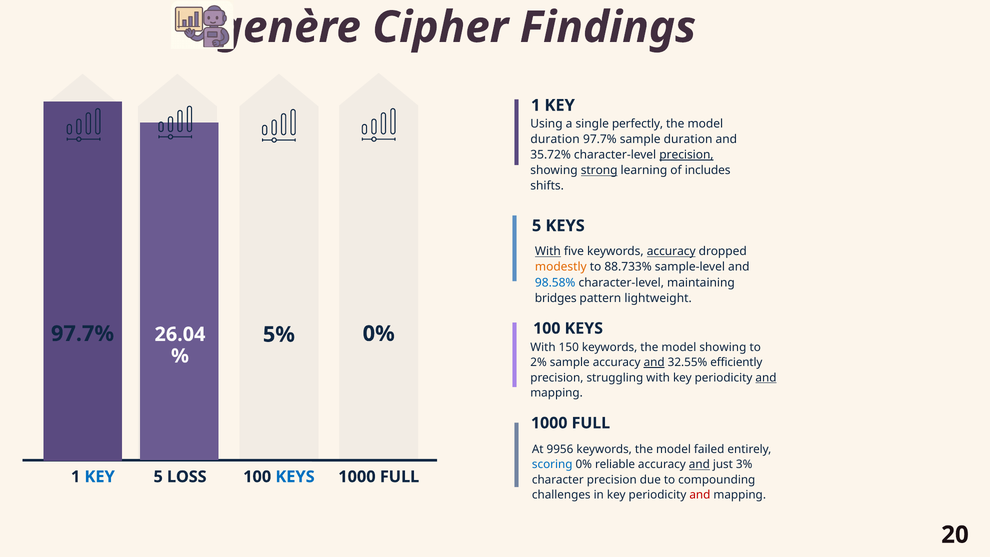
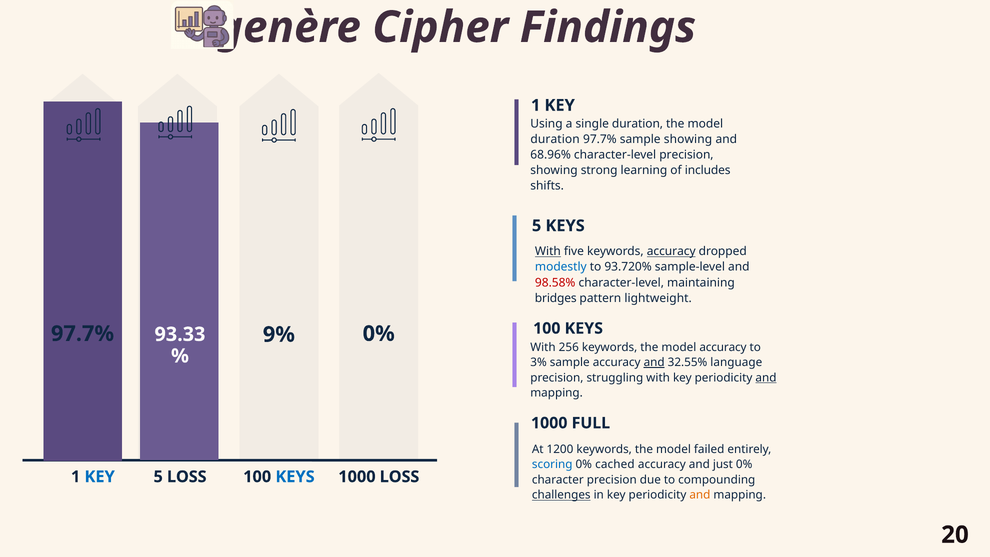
single perfectly: perfectly -> duration
sample duration: duration -> showing
35.72%: 35.72% -> 68.96%
precision at (686, 155) underline: present -> none
strong underline: present -> none
modestly colour: orange -> blue
88.733%: 88.733% -> 93.720%
98.58% colour: blue -> red
26.04: 26.04 -> 93.33
5%: 5% -> 9%
150: 150 -> 256
model showing: showing -> accuracy
2%: 2% -> 3%
efficiently: efficiently -> language
9956: 9956 -> 1200
reliable: reliable -> cached
and at (699, 465) underline: present -> none
just 3%: 3% -> 0%
FULL at (400, 477): FULL -> LOSS
challenges underline: none -> present
and at (700, 495) colour: red -> orange
